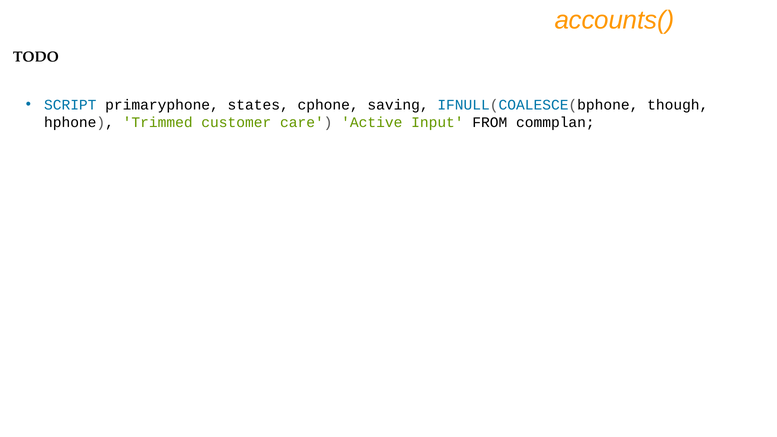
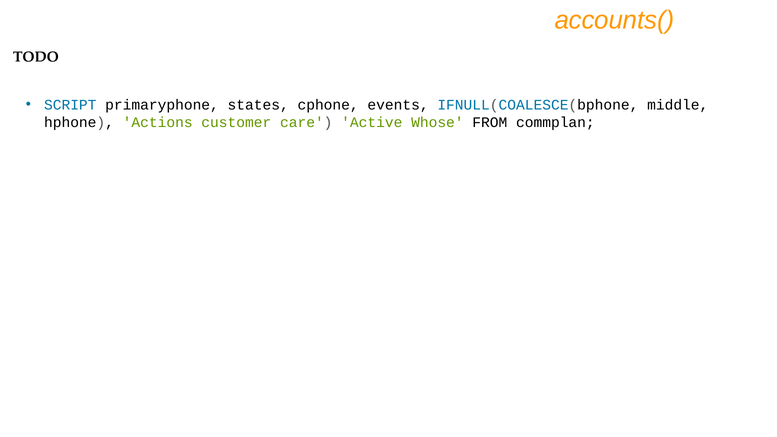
saving: saving -> events
though: though -> middle
Trimmed: Trimmed -> Actions
Input: Input -> Whose
